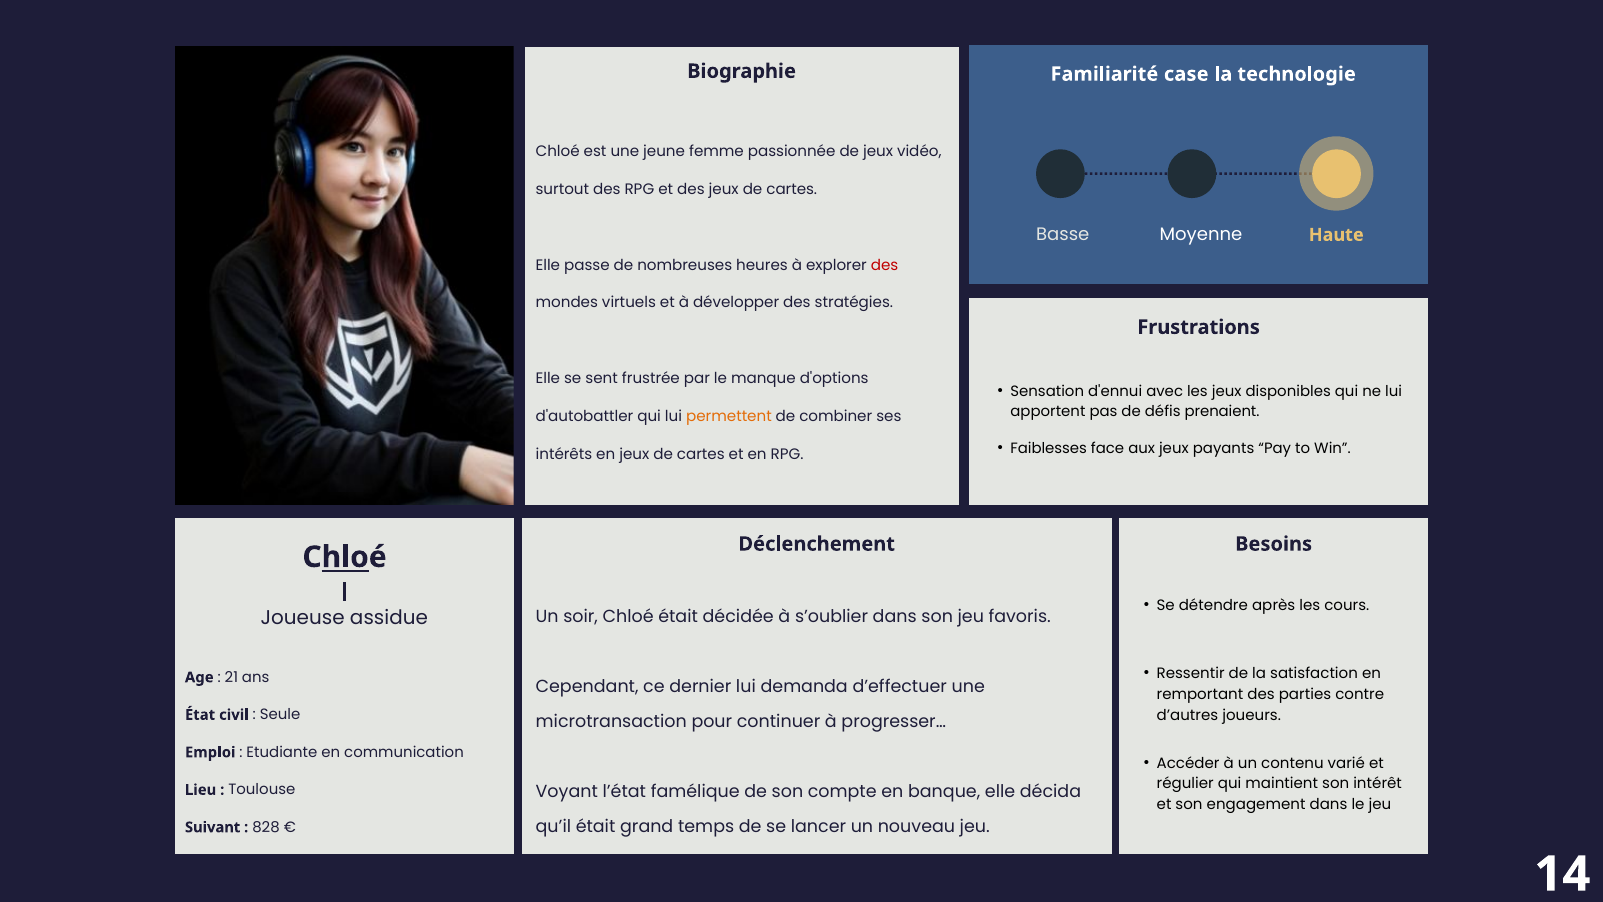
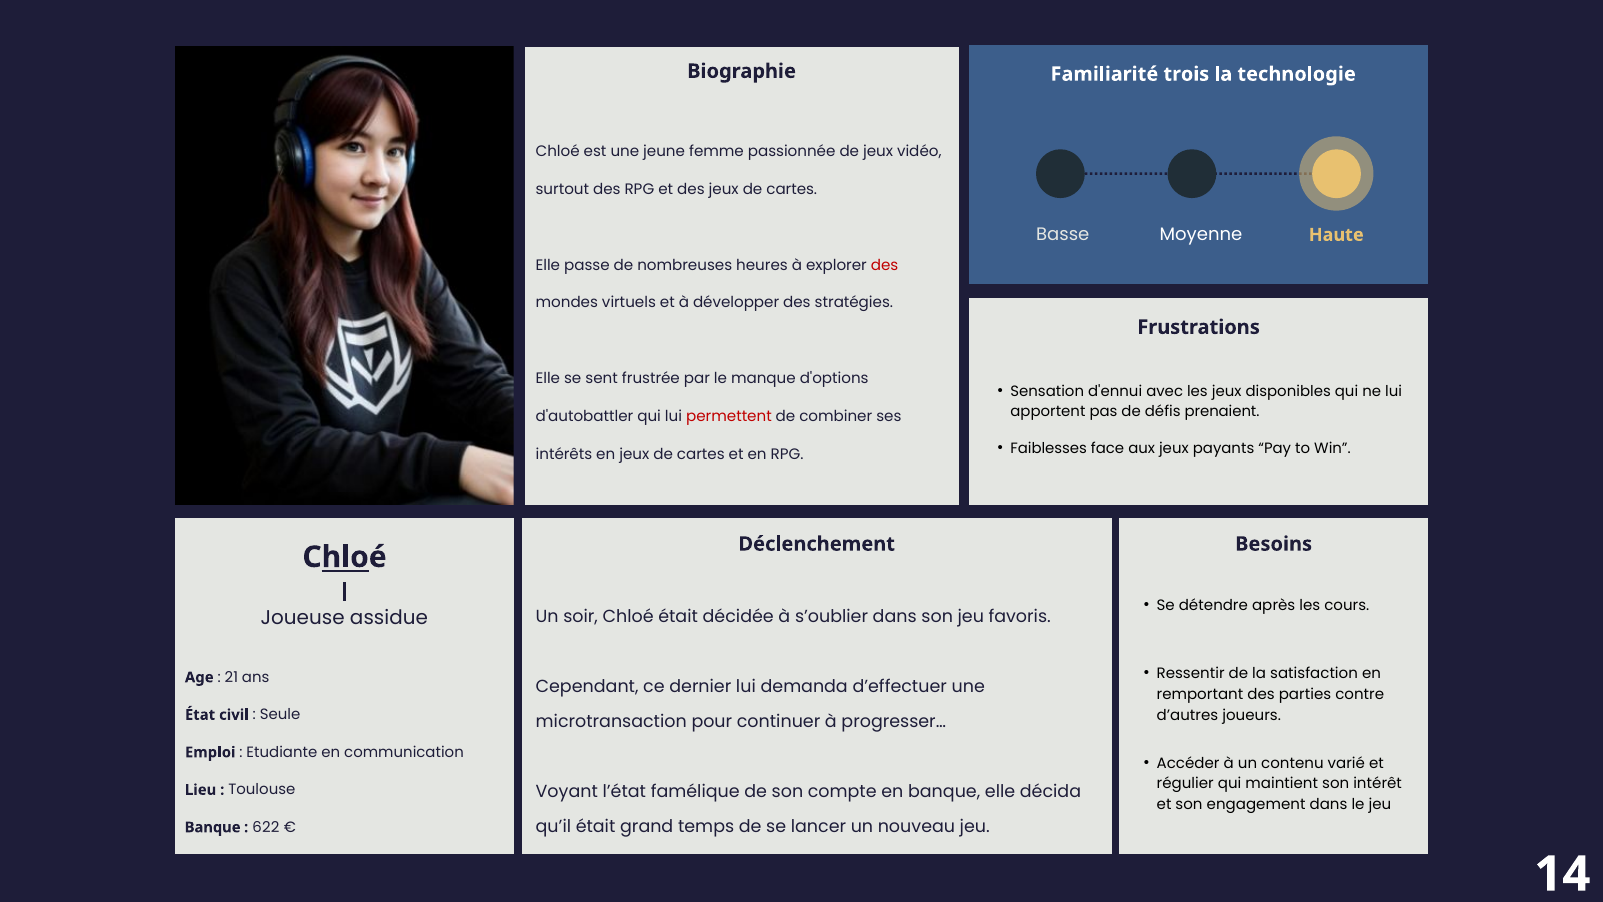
case: case -> trois
permettent colour: orange -> red
Suivant at (213, 827): Suivant -> Banque
828: 828 -> 622
